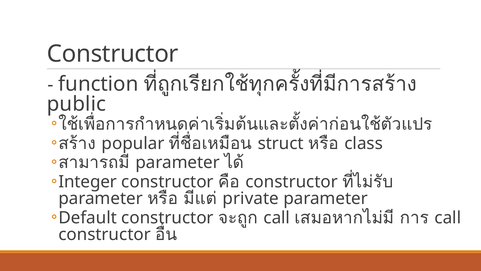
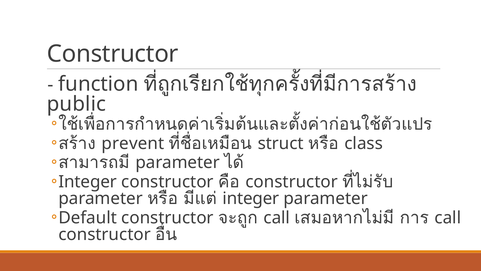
popular: popular -> prevent
private at (251, 198): private -> integer
